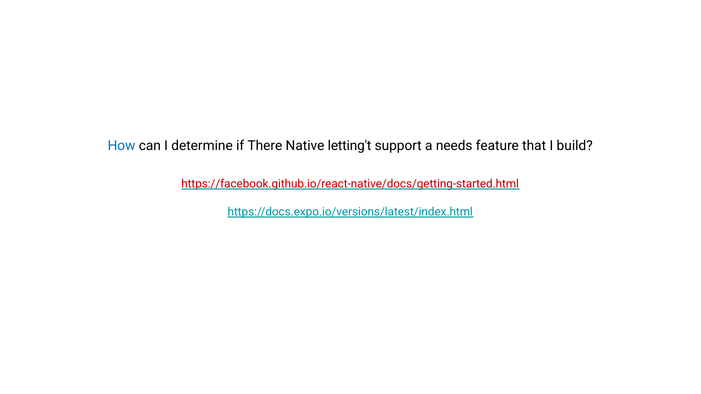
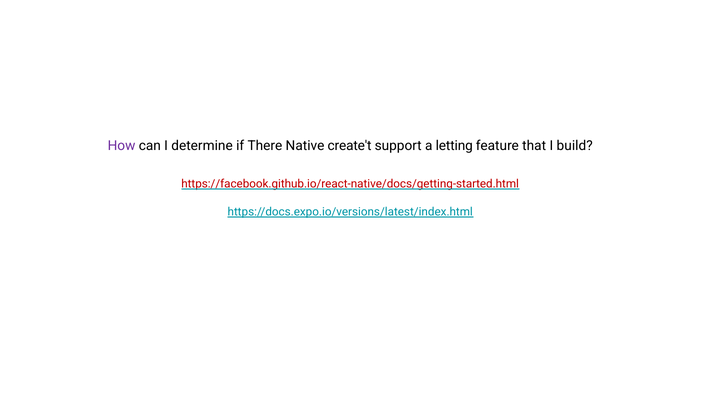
How colour: blue -> purple
letting't: letting't -> create't
needs: needs -> letting
